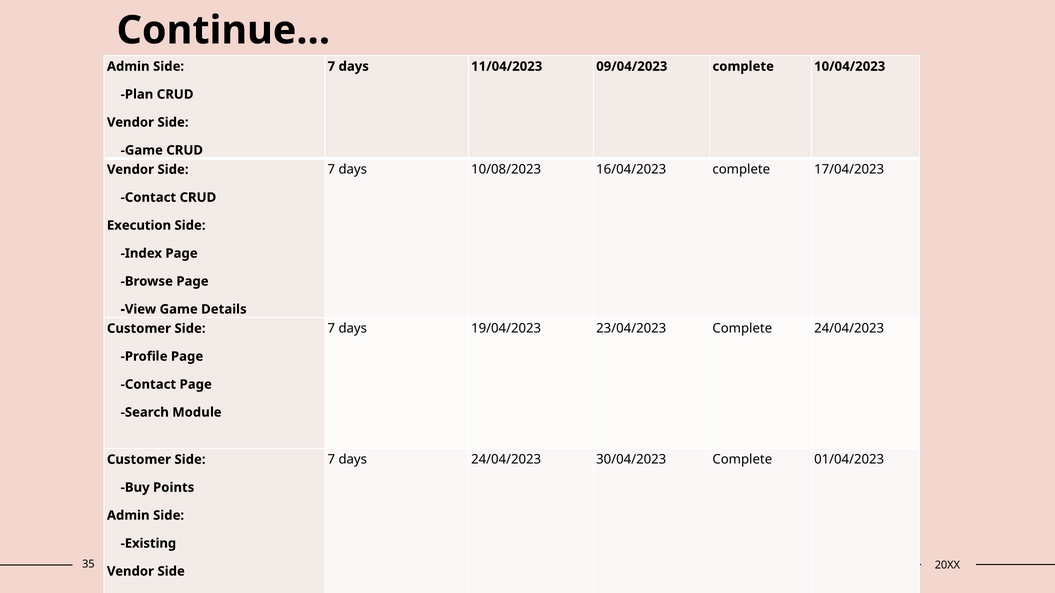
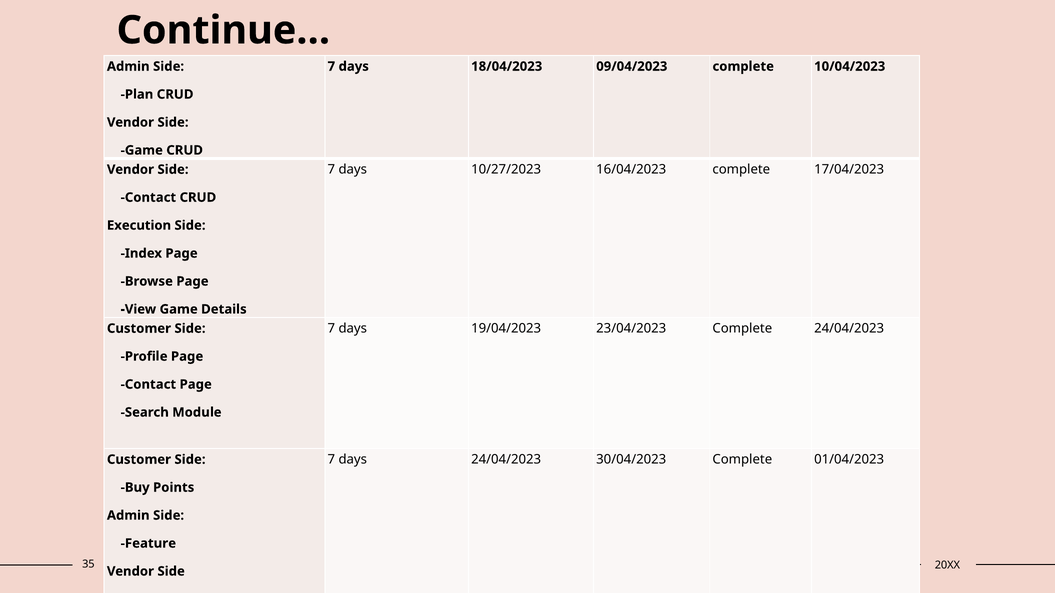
11/04/2023: 11/04/2023 -> 18/04/2023
10/08/2023: 10/08/2023 -> 10/27/2023
Existing: Existing -> Feature
